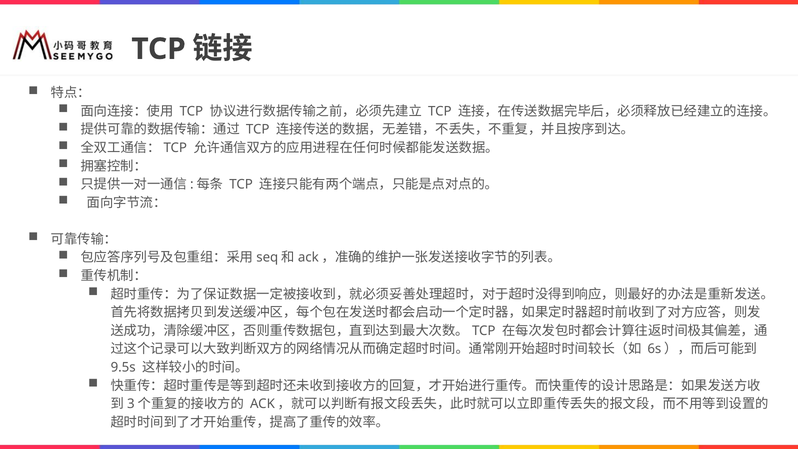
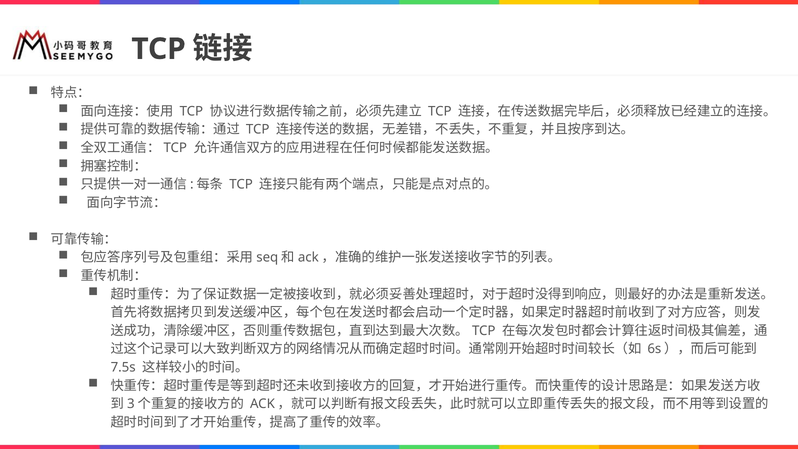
9.5s: 9.5s -> 7.5s
